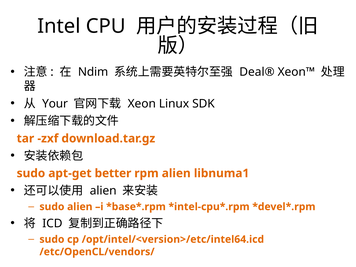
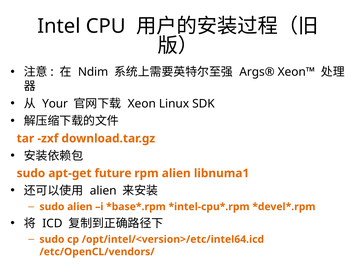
Deal®: Deal® -> Args®
better: better -> future
